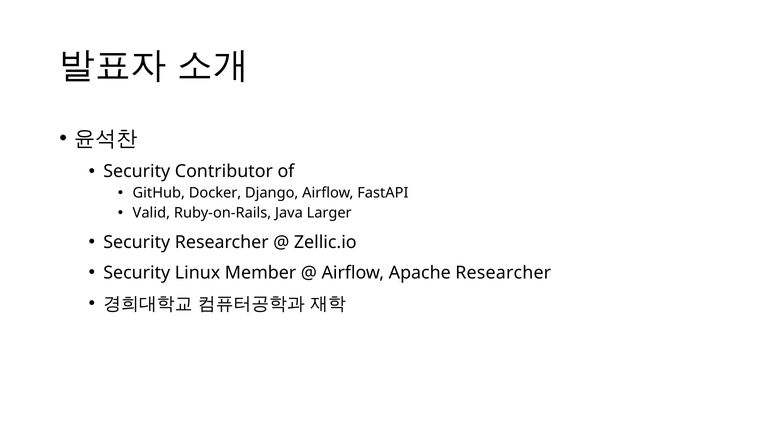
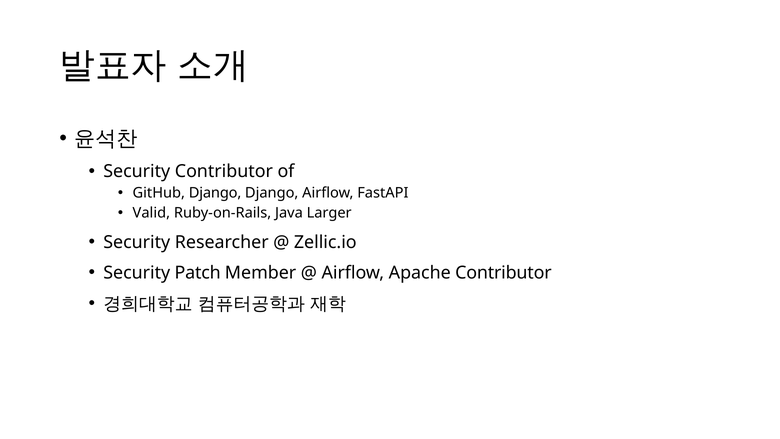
GitHub Docker: Docker -> Django
Linux: Linux -> Patch
Apache Researcher: Researcher -> Contributor
